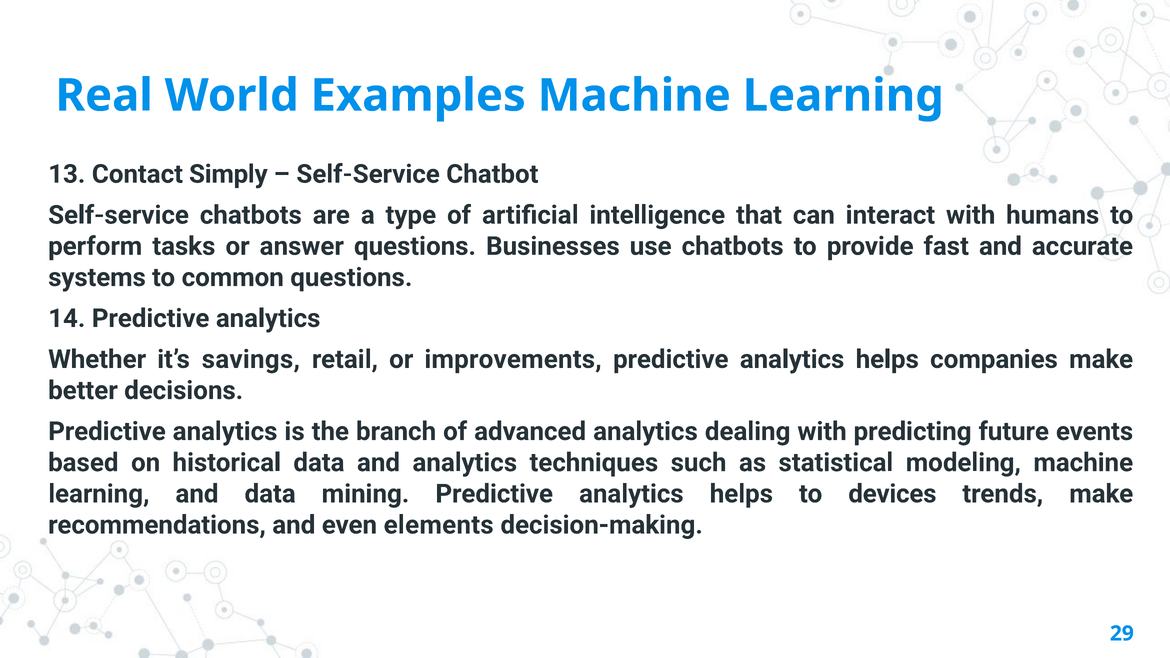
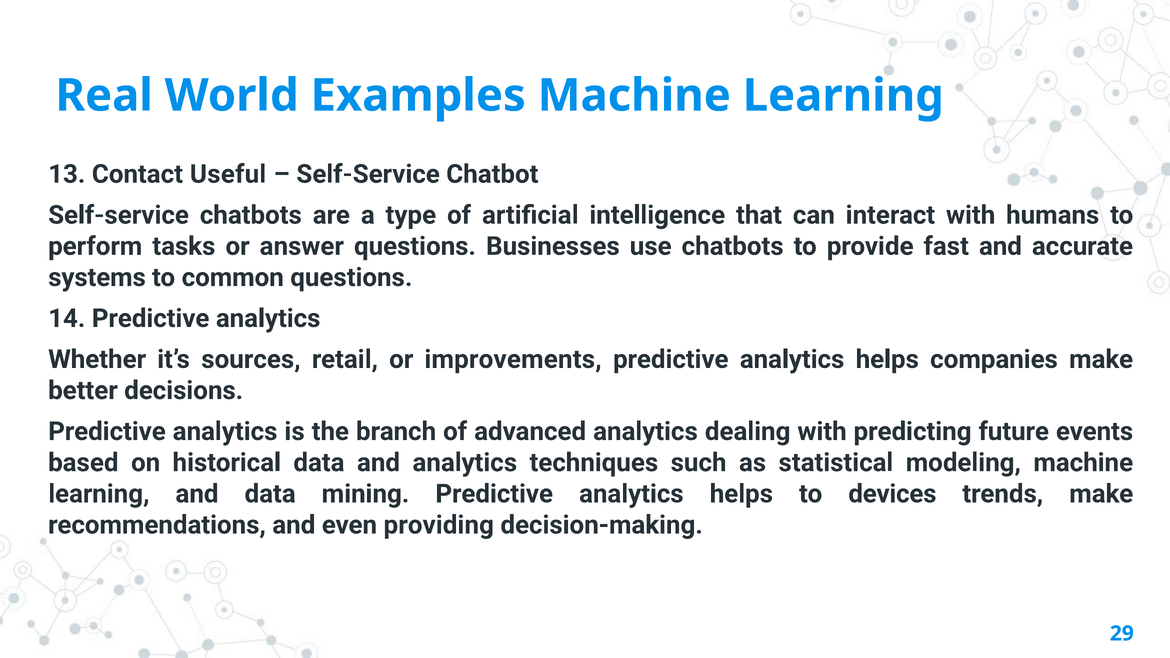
Simply: Simply -> Useful
savings: savings -> sources
elements: elements -> providing
